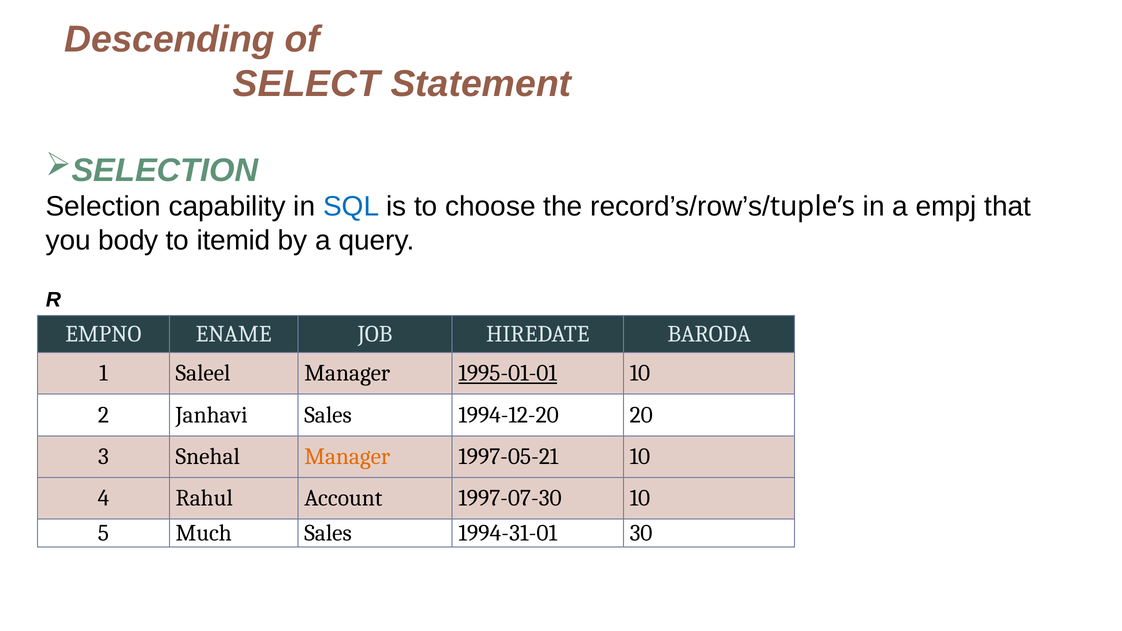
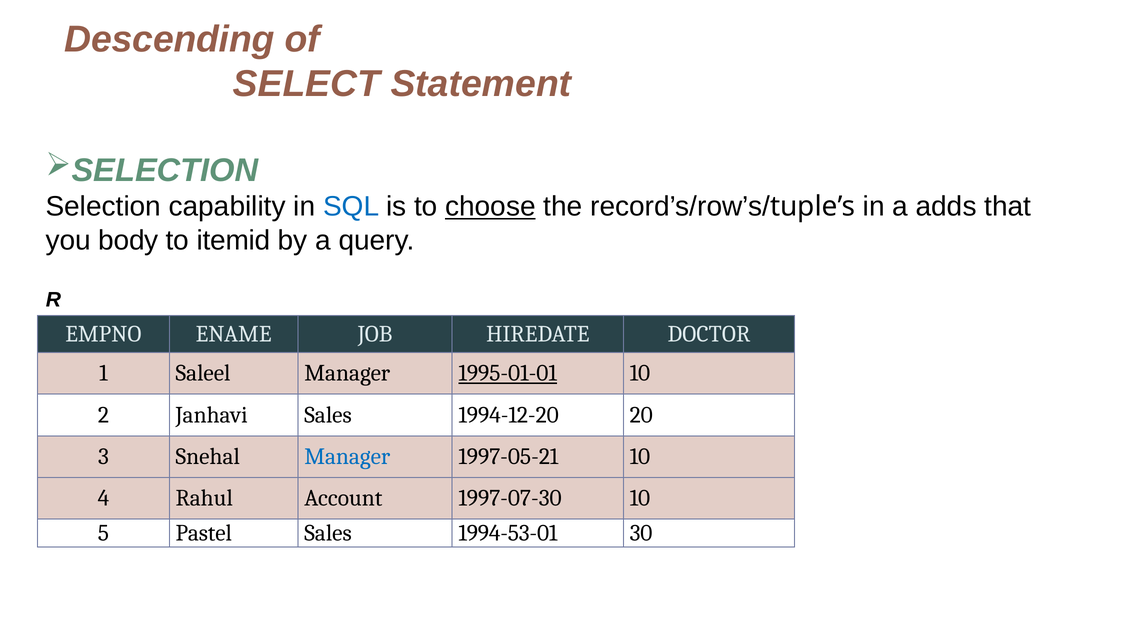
choose underline: none -> present
empj: empj -> adds
BARODA: BARODA -> DOCTOR
Manager at (347, 457) colour: orange -> blue
Much: Much -> Pastel
1994-31-01: 1994-31-01 -> 1994-53-01
